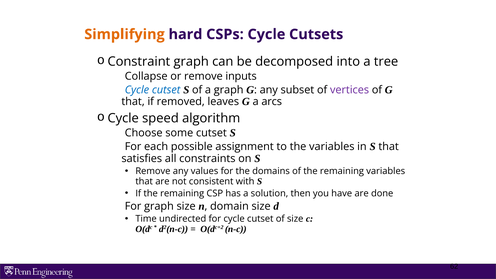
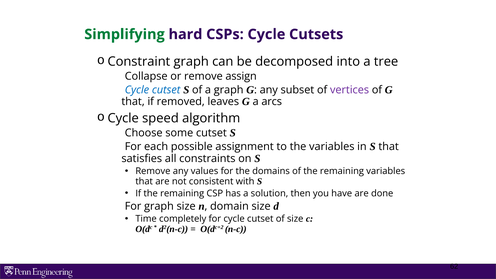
Simplifying colour: orange -> green
inputs: inputs -> assign
undirected: undirected -> completely
